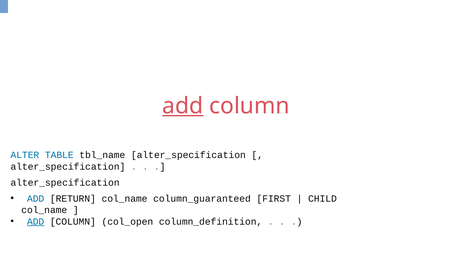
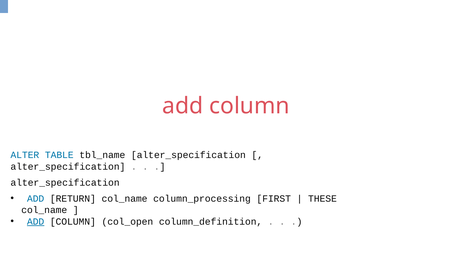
add at (183, 106) underline: present -> none
column_guaranteed: column_guaranteed -> column_processing
CHILD: CHILD -> THESE
